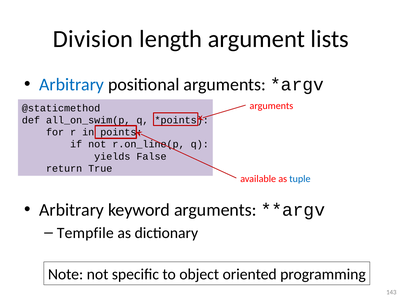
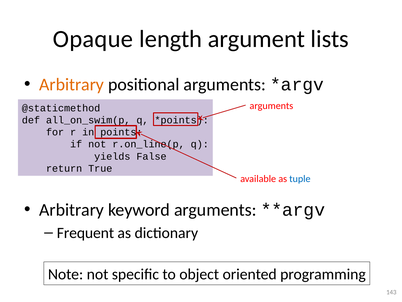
Division: Division -> Opaque
Arbitrary at (72, 84) colour: blue -> orange
Tempfile: Tempfile -> Frequent
